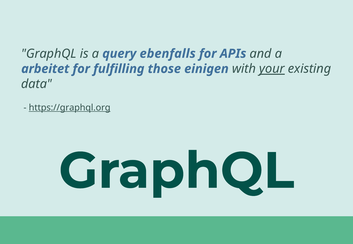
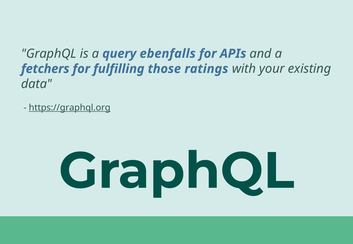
arbeitet: arbeitet -> fetchers
einigen: einigen -> ratings
your underline: present -> none
